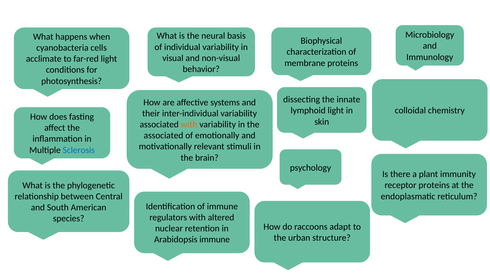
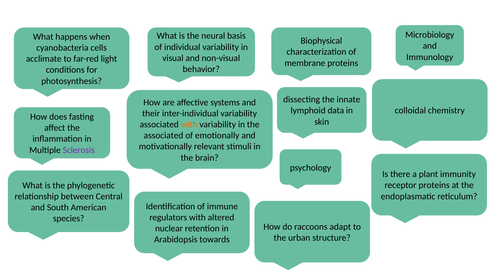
lymphoid light: light -> data
Sclerosis colour: blue -> purple
Arabidopsis immune: immune -> towards
